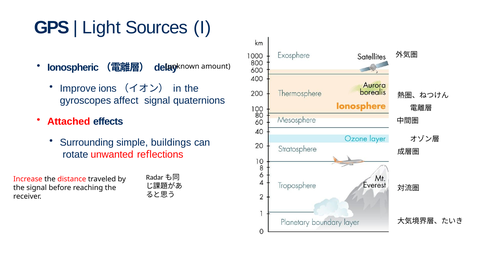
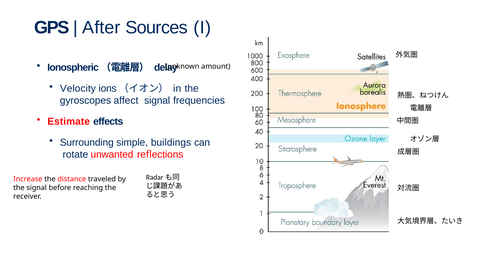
Light: Light -> After
Improve: Improve -> Velocity
quaternions: quaternions -> frequencies
Attached: Attached -> Estimate
